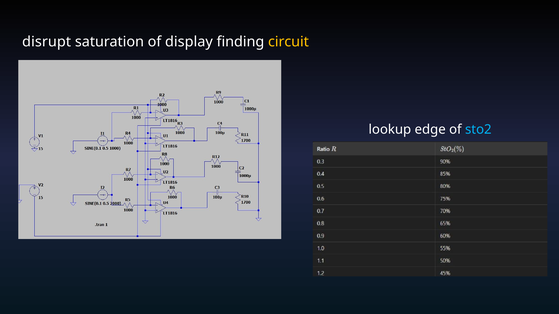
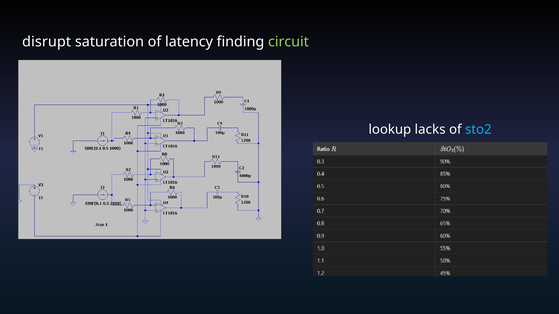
display: display -> latency
circuit colour: yellow -> light green
edge: edge -> lacks
